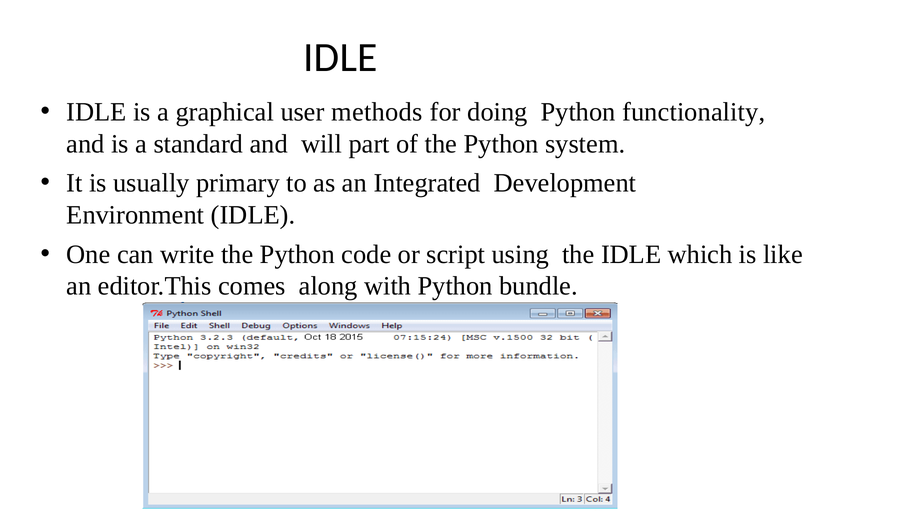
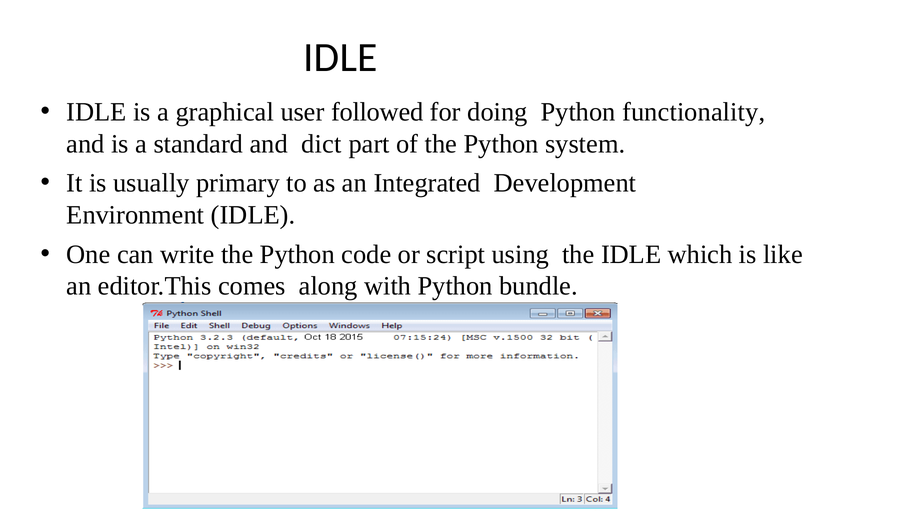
methods: methods -> followed
will: will -> dict
